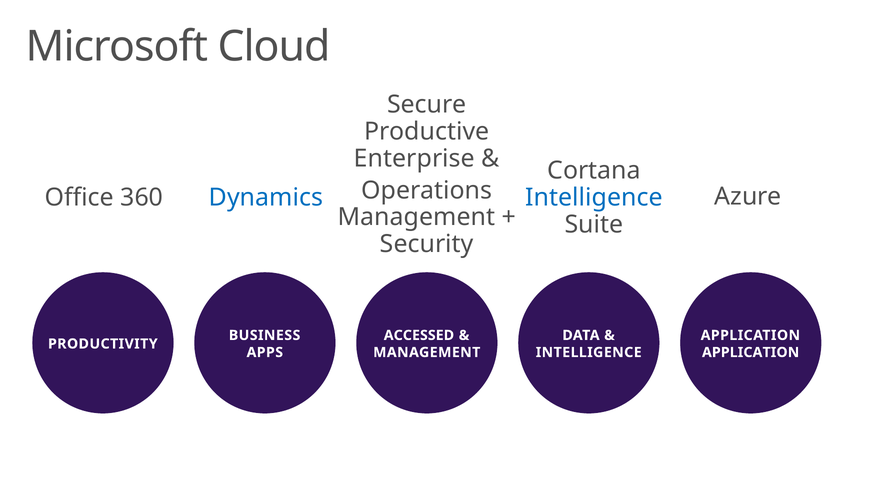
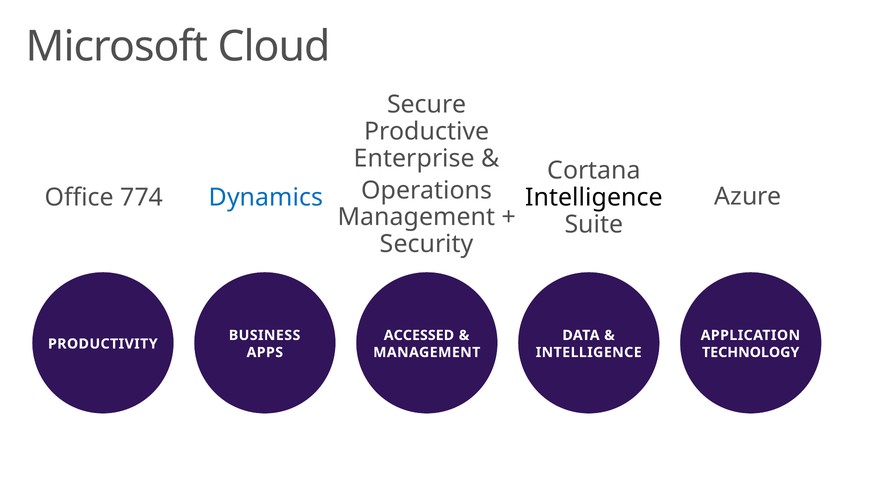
Intelligence at (594, 197) colour: blue -> black
360: 360 -> 774
APPLICATION at (751, 352): APPLICATION -> TECHNOLOGY
